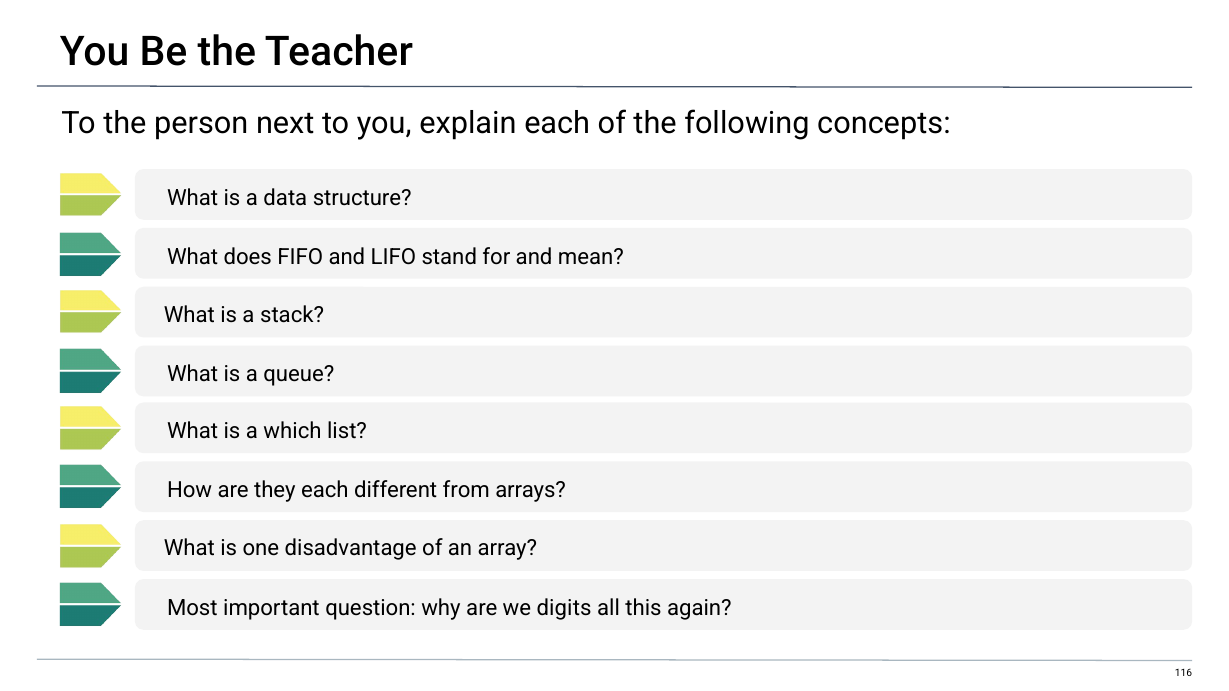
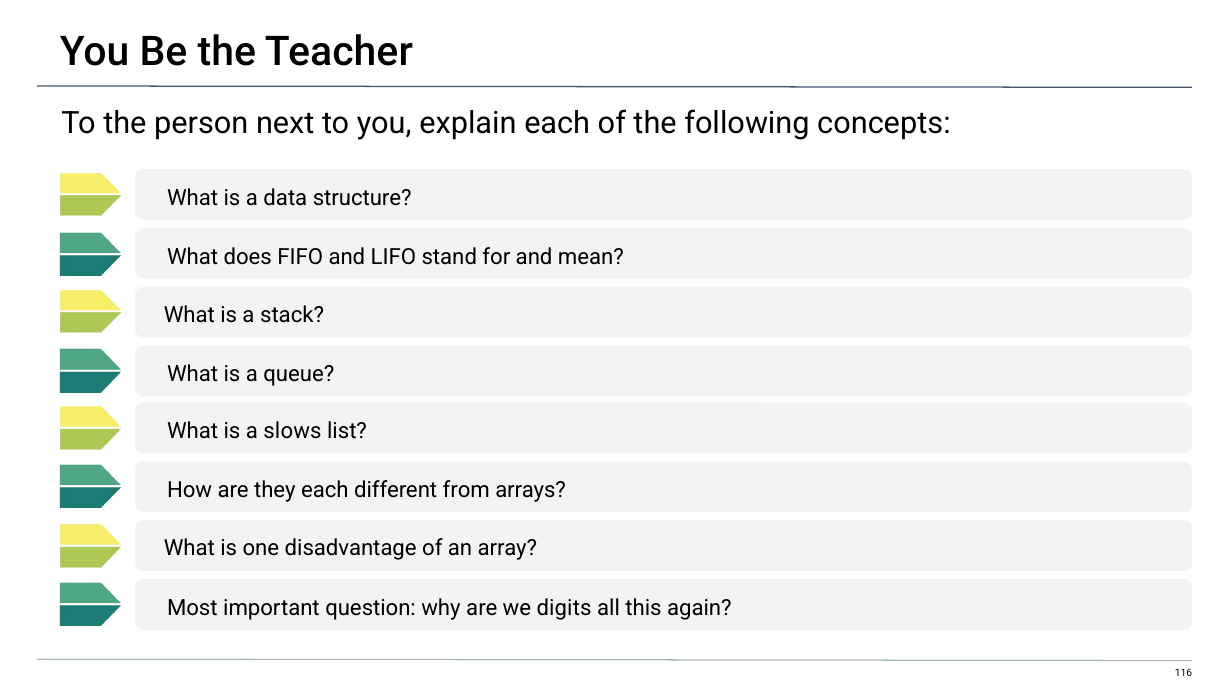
which: which -> slows
